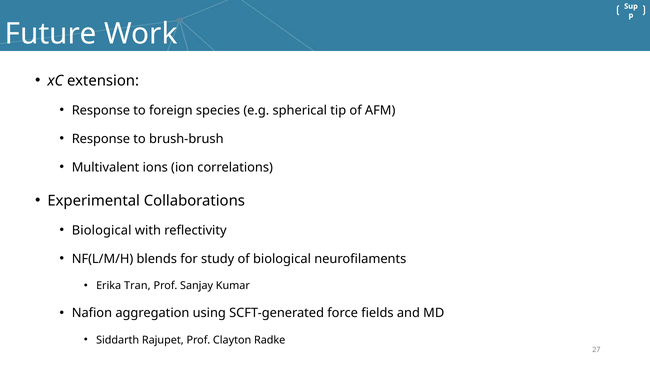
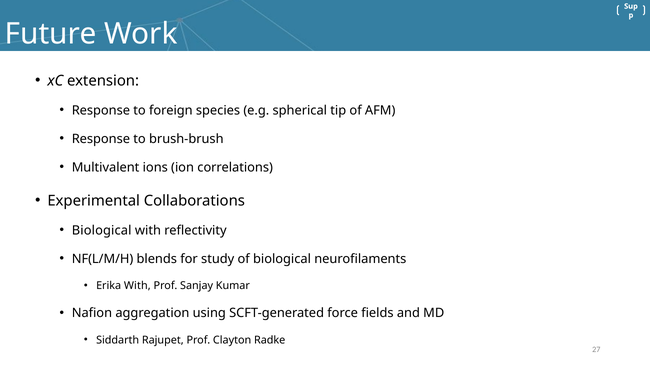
Erika Tran: Tran -> With
